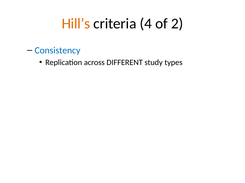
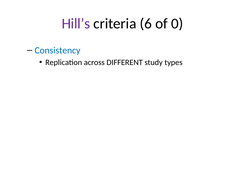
Hill’s colour: orange -> purple
4: 4 -> 6
2: 2 -> 0
